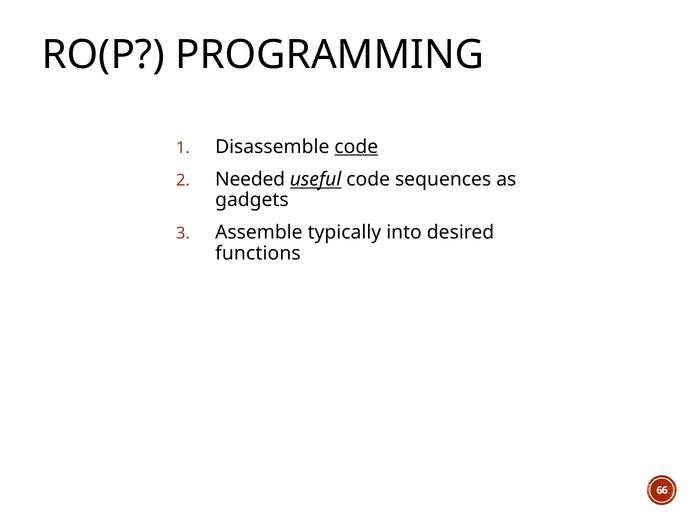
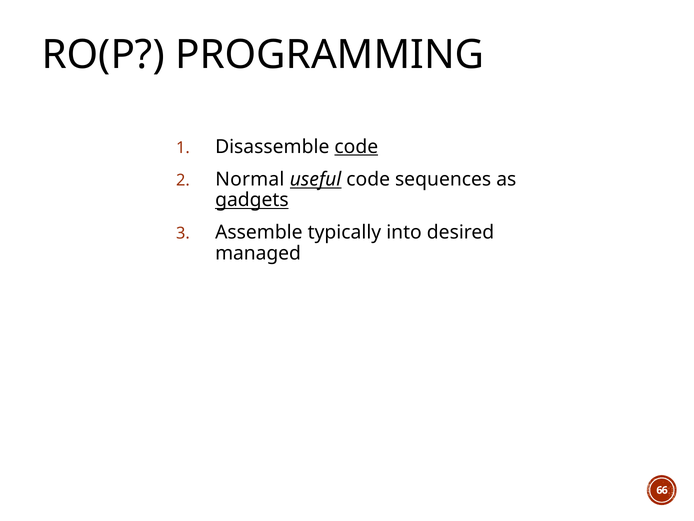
Needed: Needed -> Normal
gadgets underline: none -> present
functions: functions -> managed
